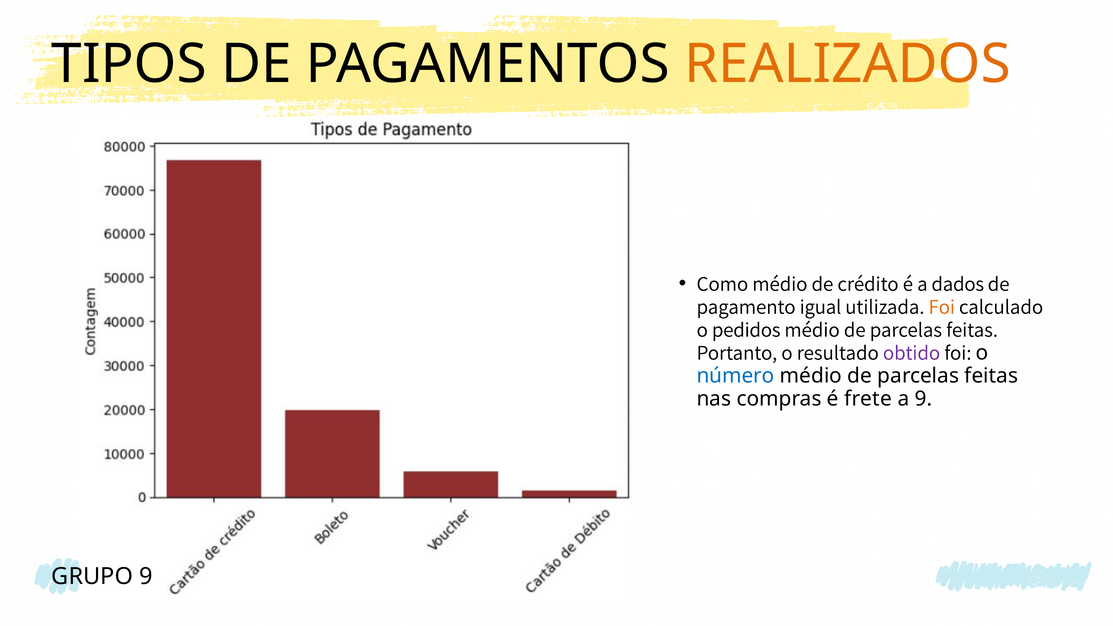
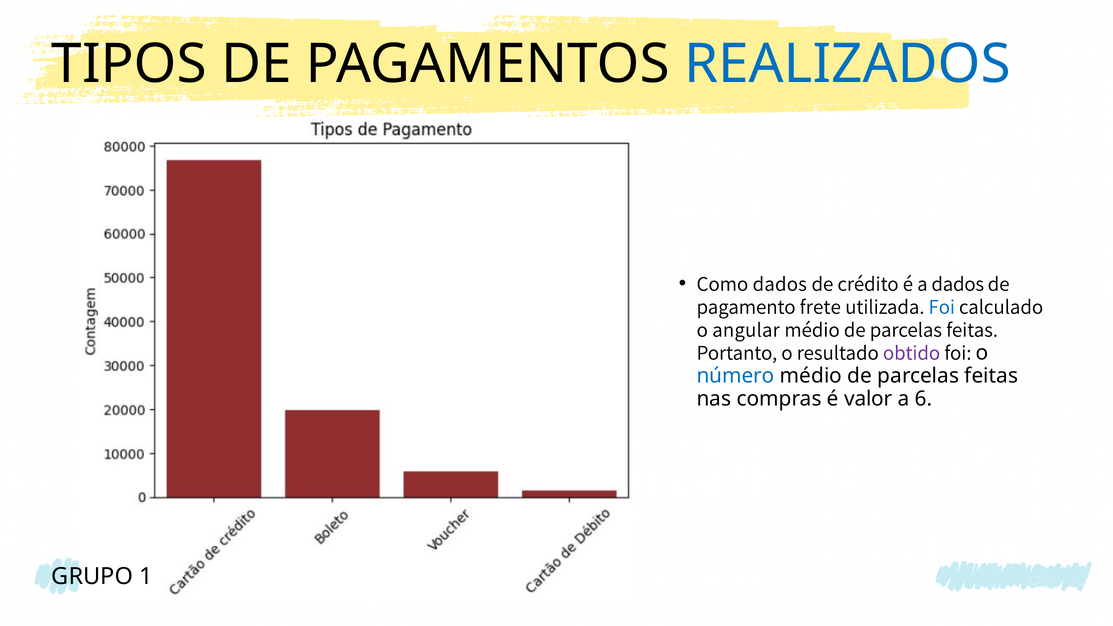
REALIZADOS colour: orange -> blue
Como médio: médio -> dados
igual: igual -> frete
Foi at (942, 307) colour: orange -> blue
pedidos: pedidos -> angular
frete: frete -> valor
a 9: 9 -> 6
GRUPO 9: 9 -> 1
